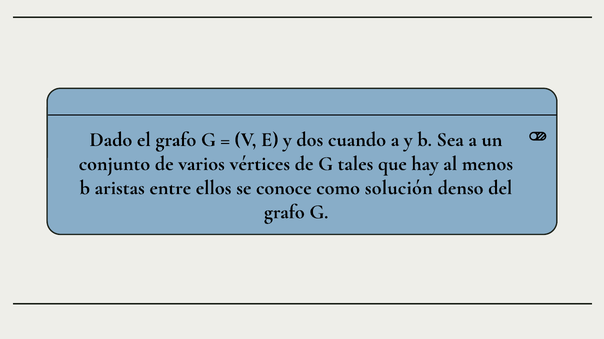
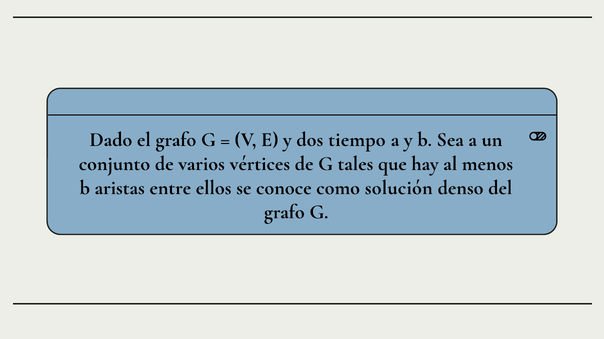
cuando: cuando -> tiempo
